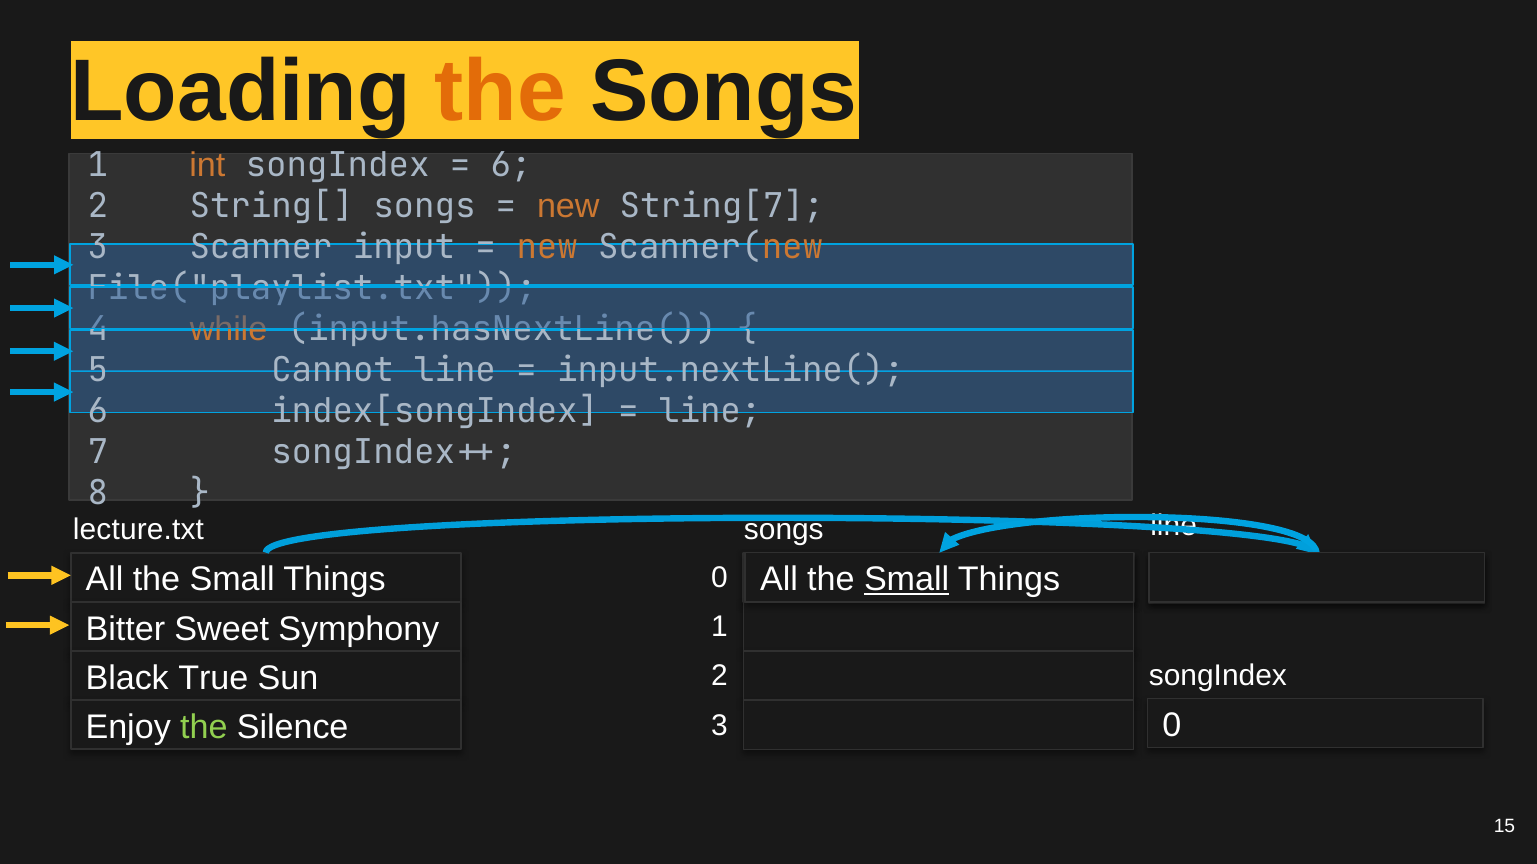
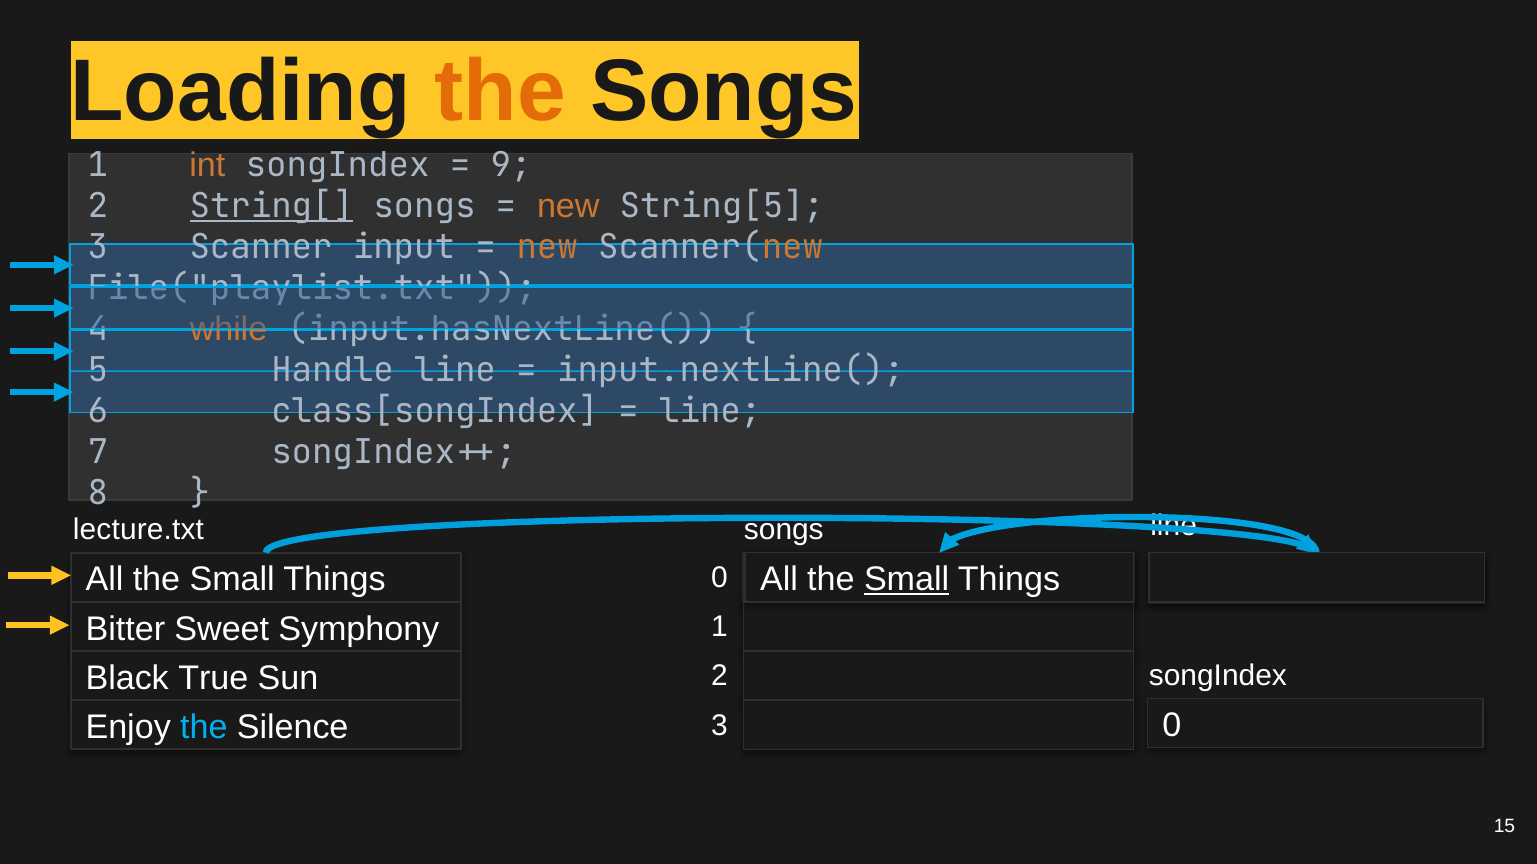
6 at (511, 166): 6 -> 9
String[ underline: none -> present
String[7: String[7 -> String[5
Cannot: Cannot -> Handle
index[songIndex: index[songIndex -> class[songIndex
the at (204, 728) colour: light green -> light blue
